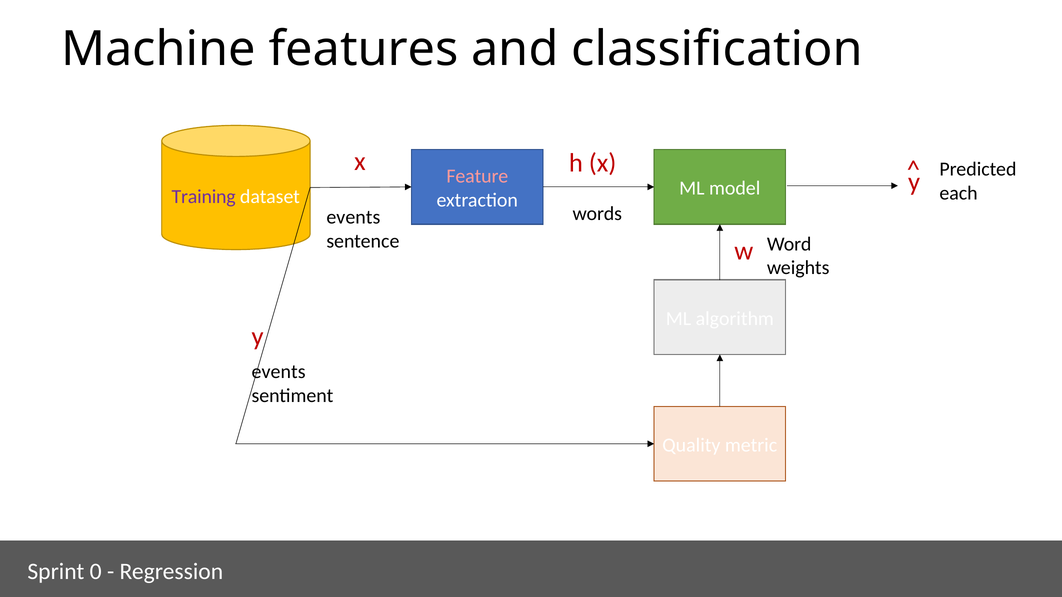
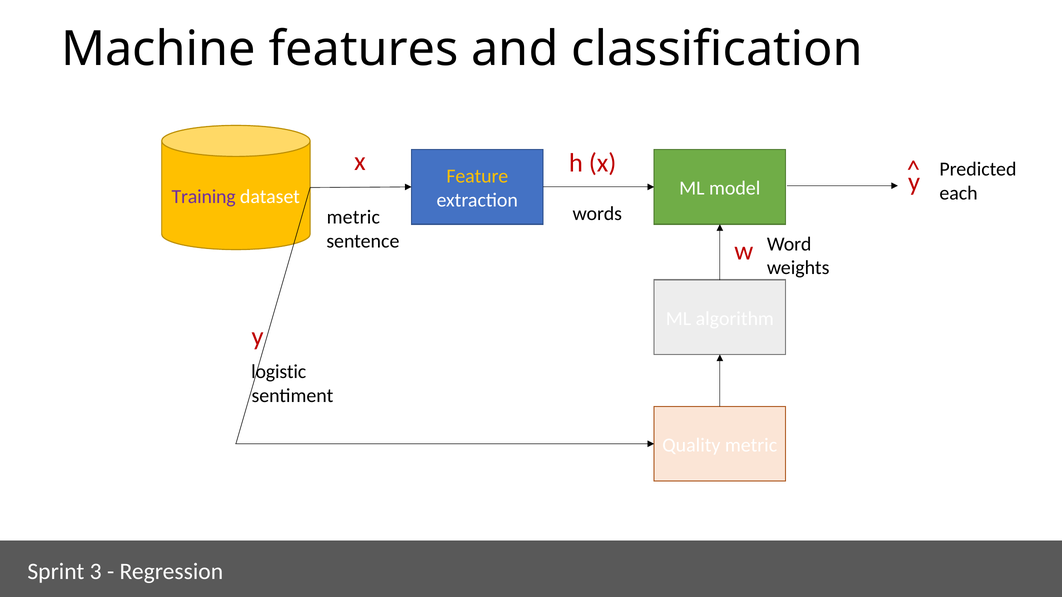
Feature colour: pink -> yellow
events at (353, 218): events -> metric
events at (279, 372): events -> logistic
0: 0 -> 3
